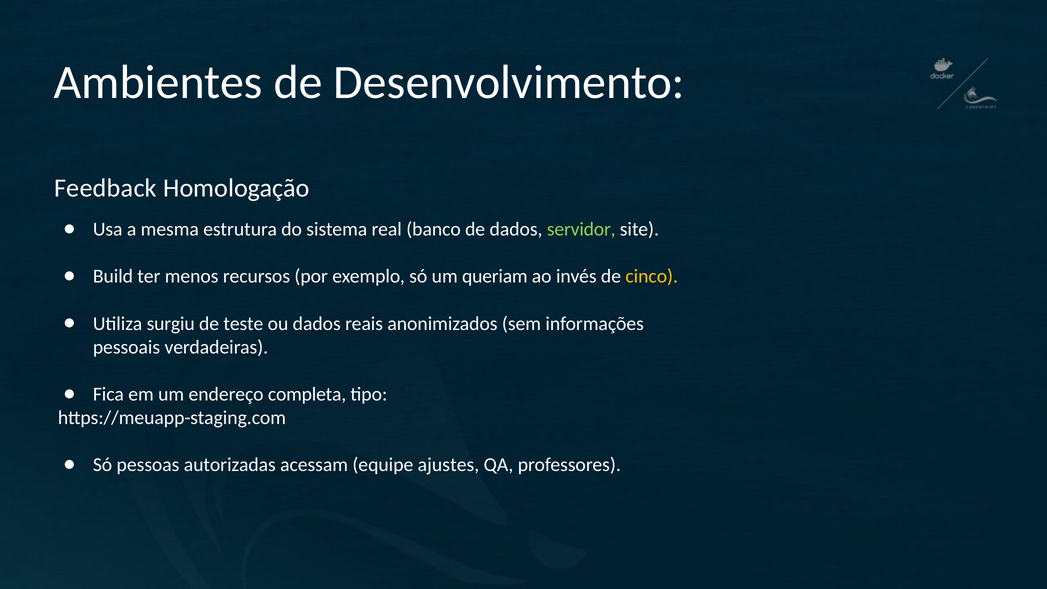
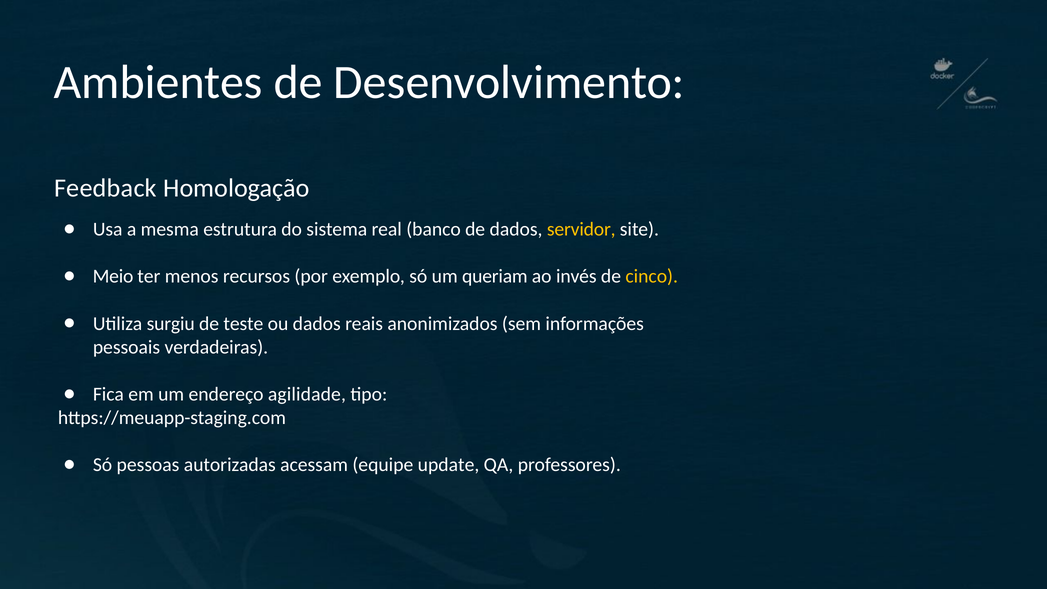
servidor colour: light green -> yellow
Build: Build -> Meio
completa: completa -> agilidade
ajustes: ajustes -> update
